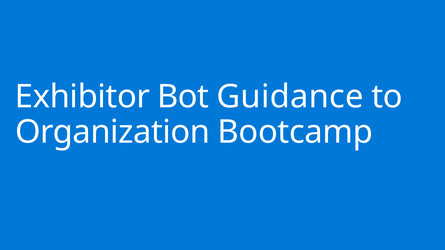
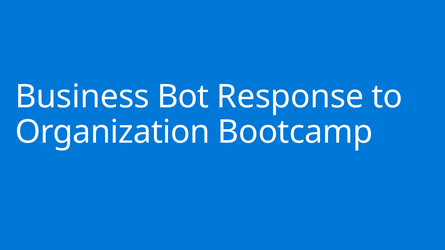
Exhibitor: Exhibitor -> Business
Guidance: Guidance -> Response
